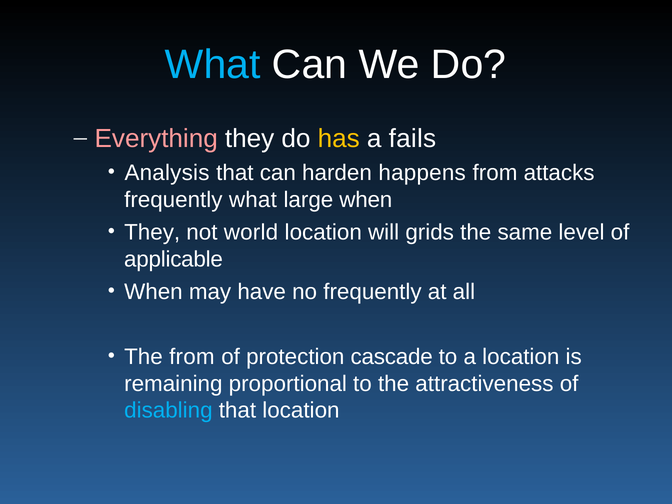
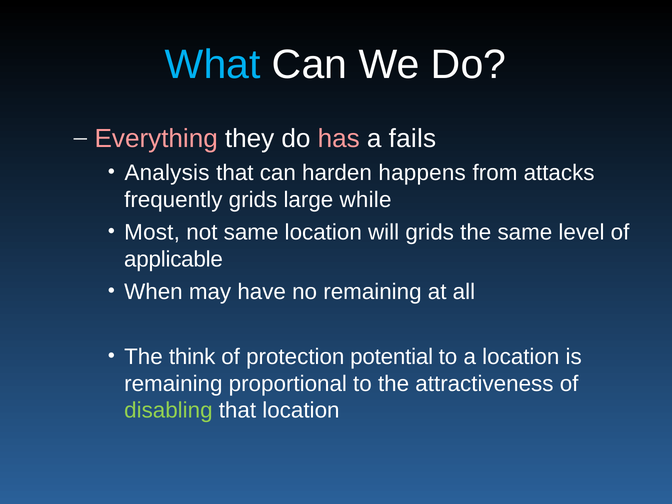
has colour: yellow -> pink
frequently what: what -> grids
large when: when -> while
They at (152, 232): They -> Most
not world: world -> same
no frequently: frequently -> remaining
The from: from -> think
cascade: cascade -> potential
disabling colour: light blue -> light green
